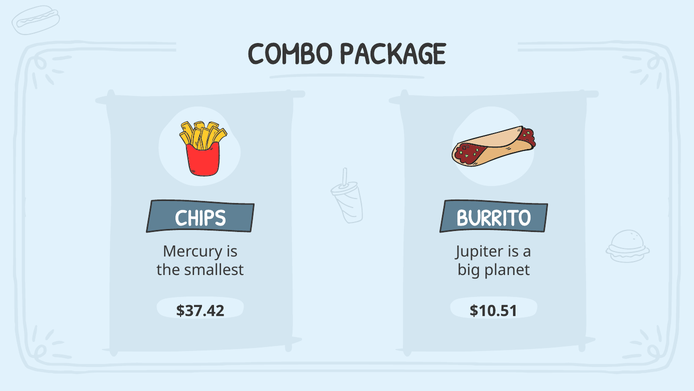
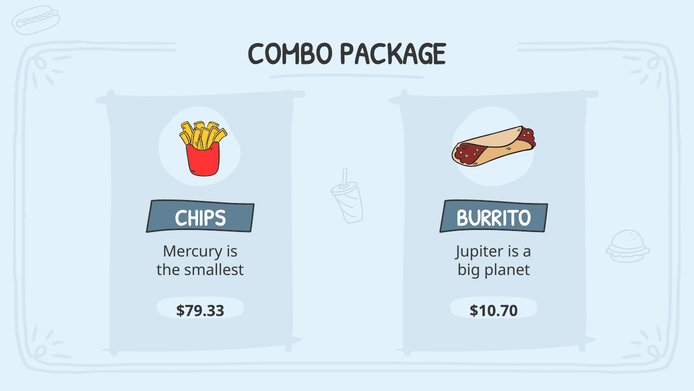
$37.42: $37.42 -> $79.33
$10.51: $10.51 -> $10.70
